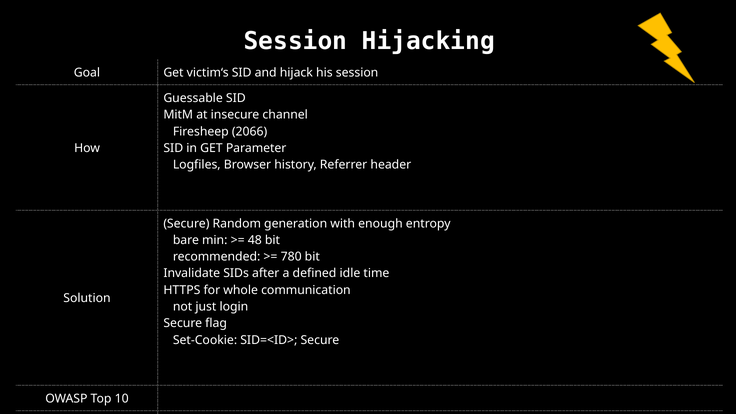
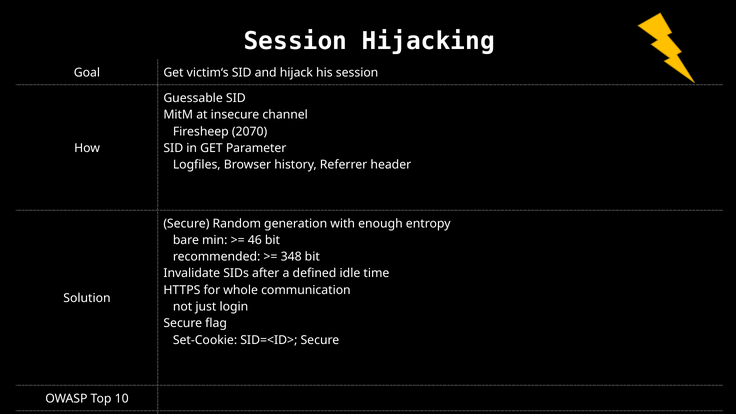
2066: 2066 -> 2070
48: 48 -> 46
780: 780 -> 348
